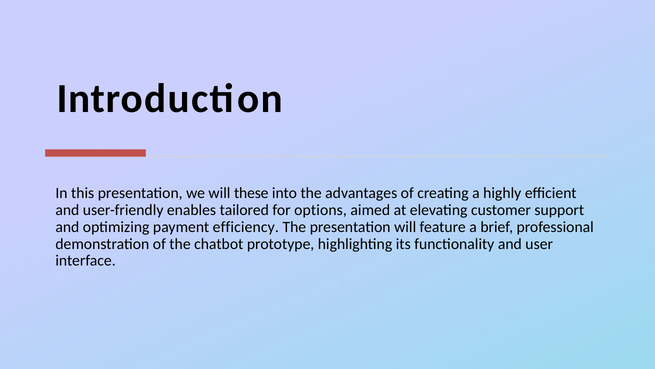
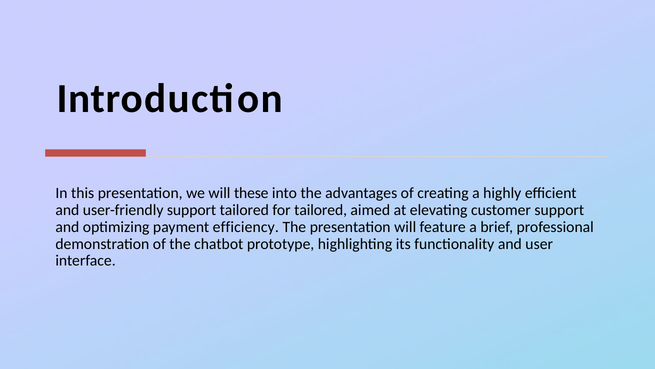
user-friendly enables: enables -> support
for options: options -> tailored
